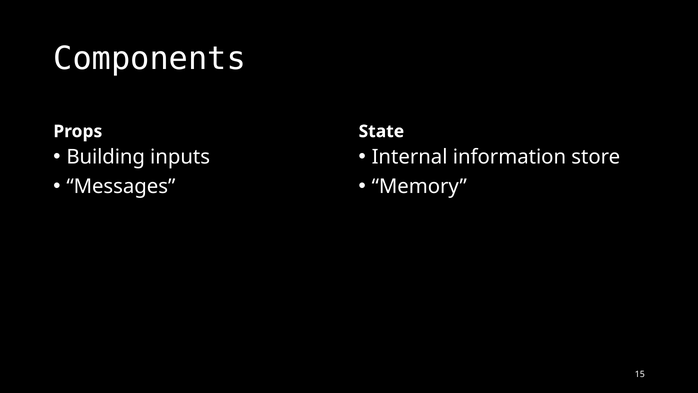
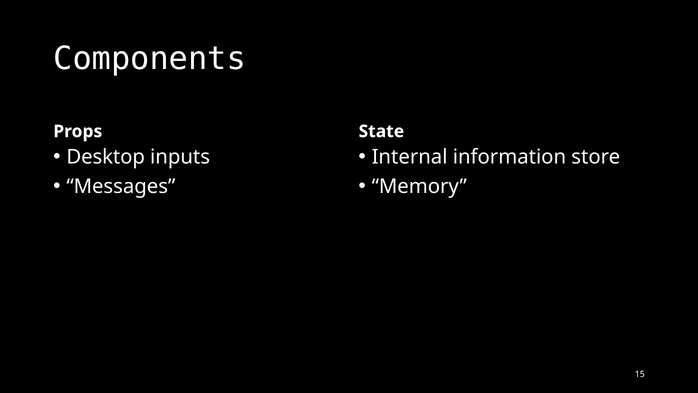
Building: Building -> Desktop
